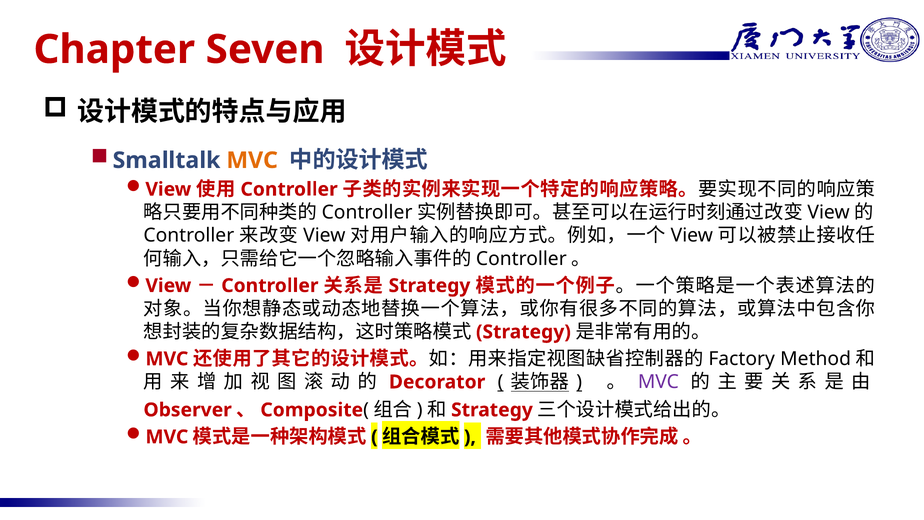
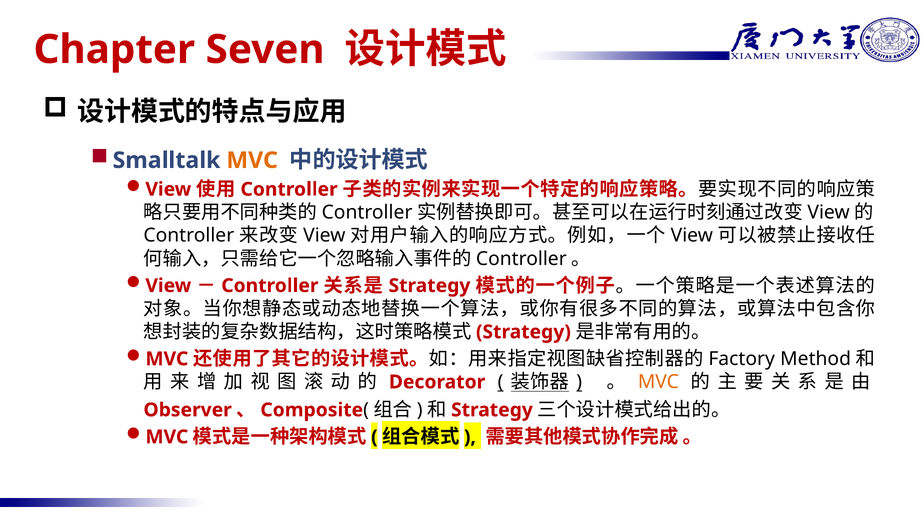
MVC at (658, 382) colour: purple -> orange
